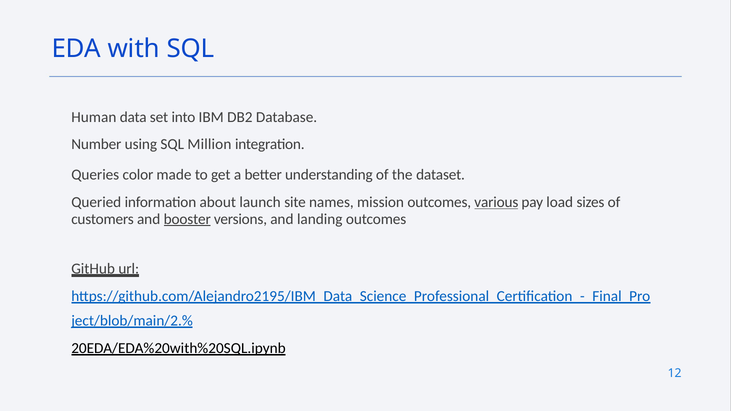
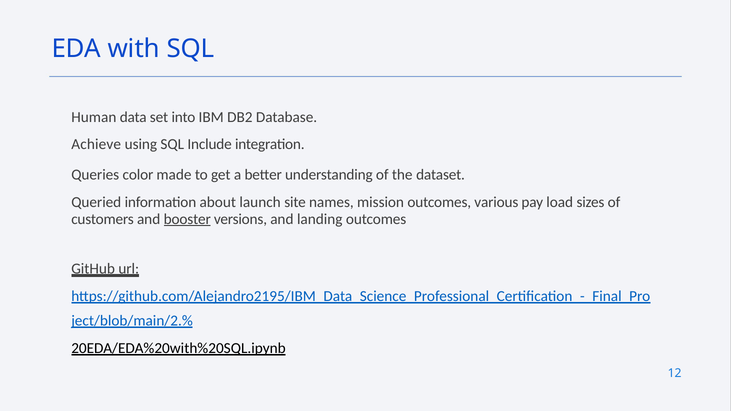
Number: Number -> Achieve
Million: Million -> Include
various underline: present -> none
